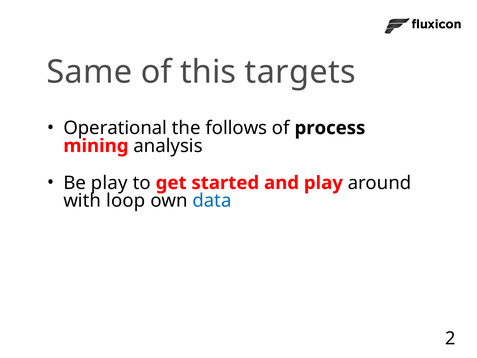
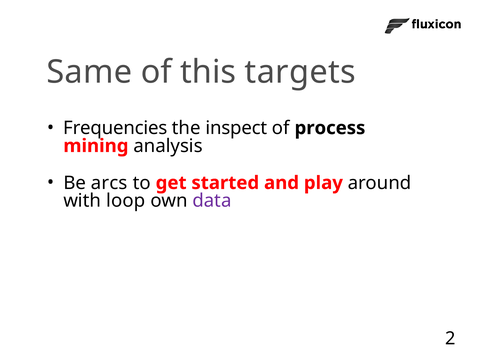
Operational: Operational -> Frequencies
follows: follows -> inspect
Be play: play -> arcs
data colour: blue -> purple
